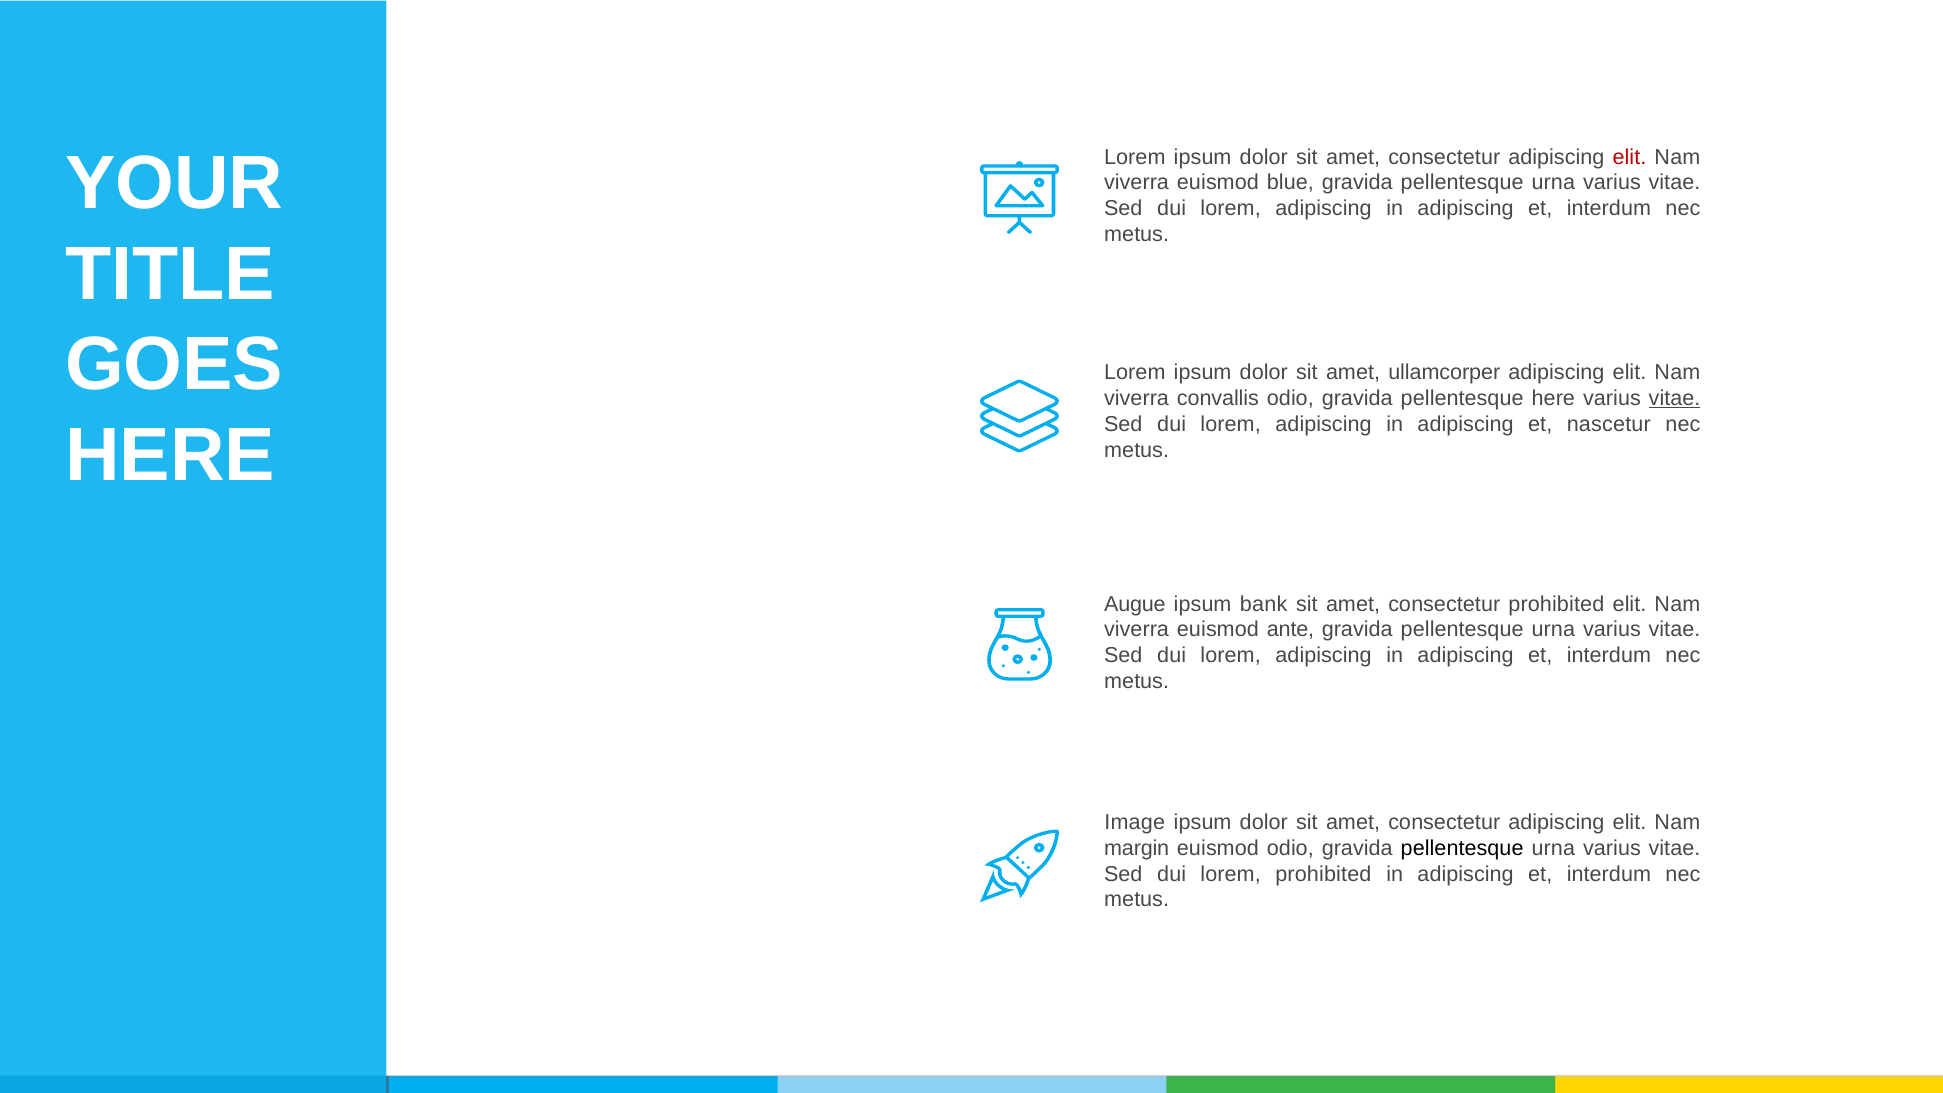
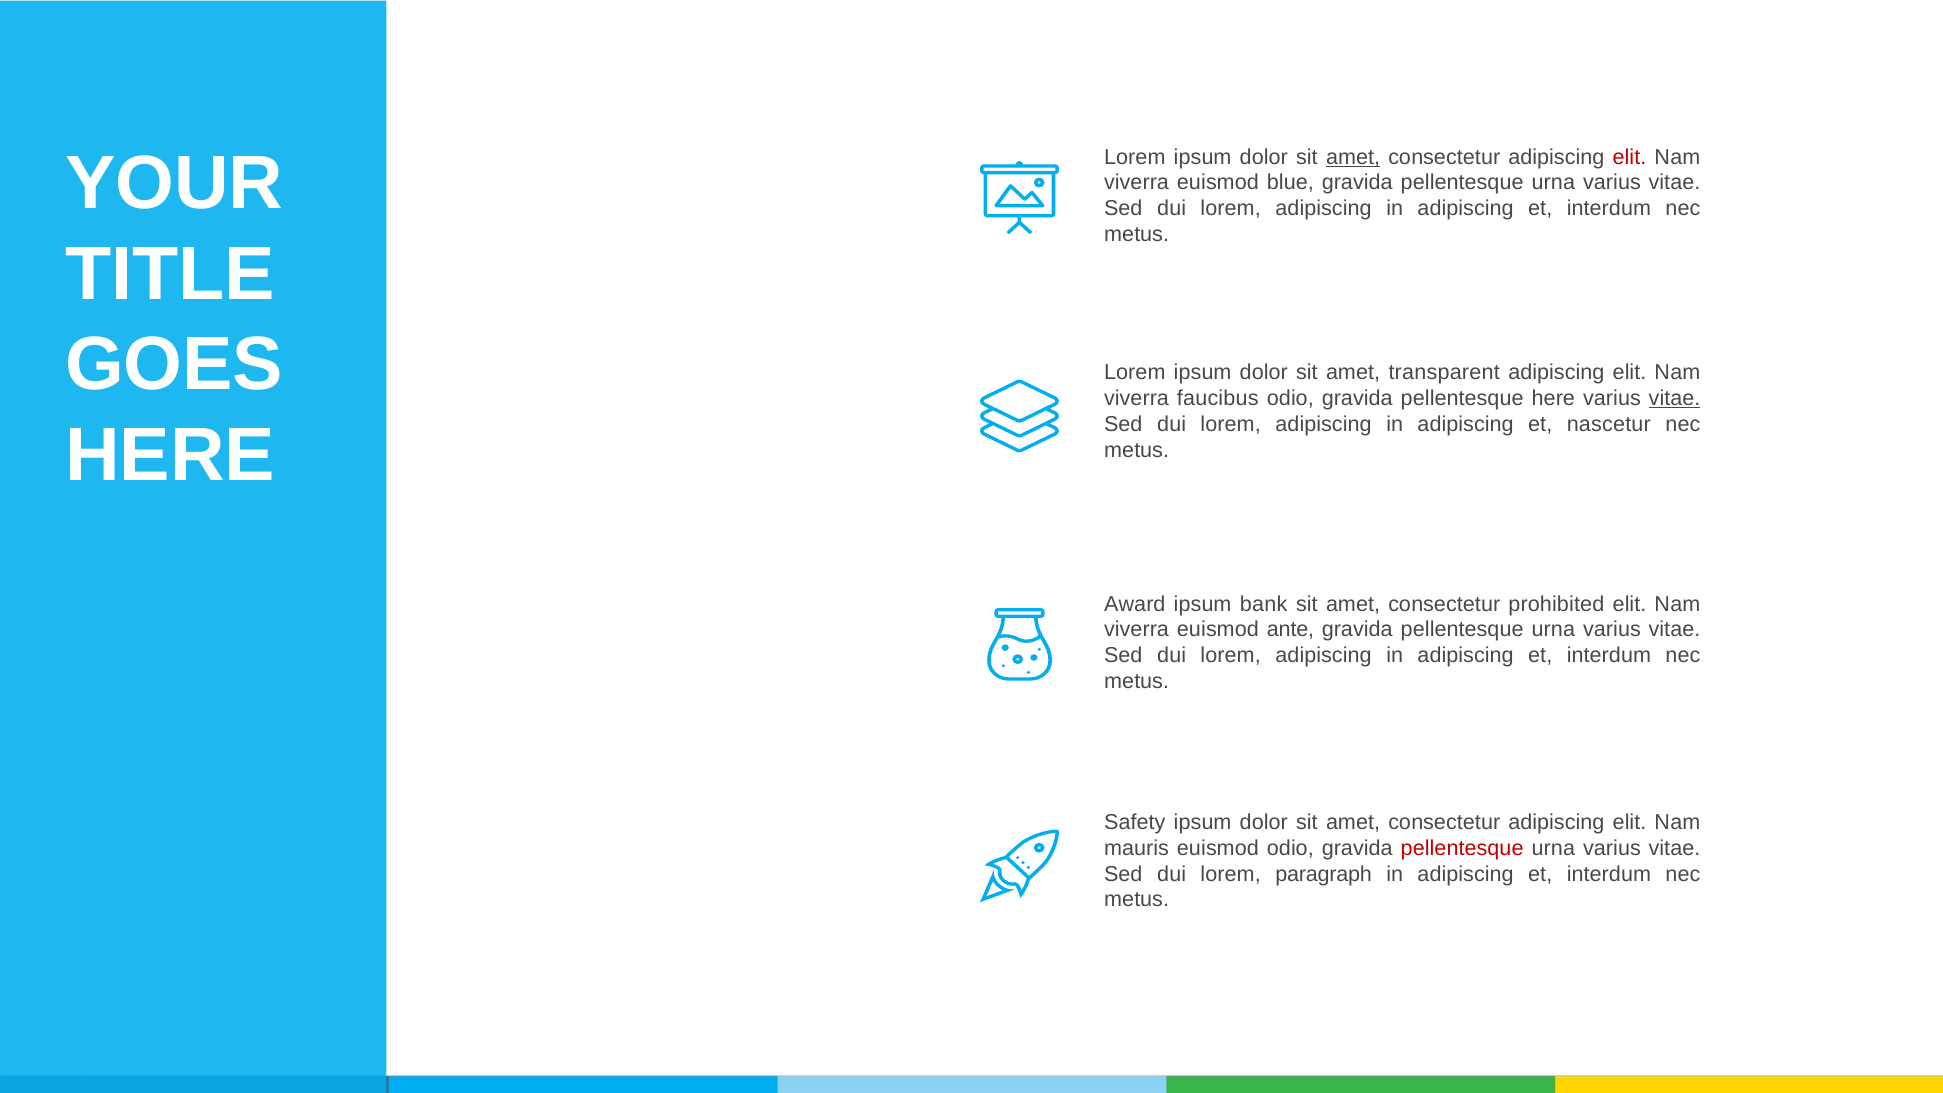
amet at (1353, 157) underline: none -> present
ullamcorper: ullamcorper -> transparent
convallis: convallis -> faucibus
Augue: Augue -> Award
Image: Image -> Safety
margin: margin -> mauris
pellentesque at (1462, 848) colour: black -> red
lorem prohibited: prohibited -> paragraph
